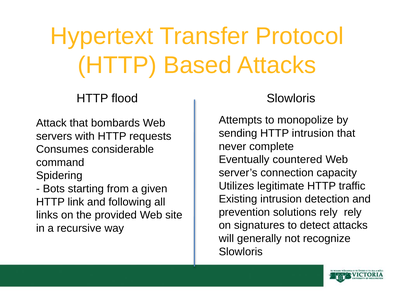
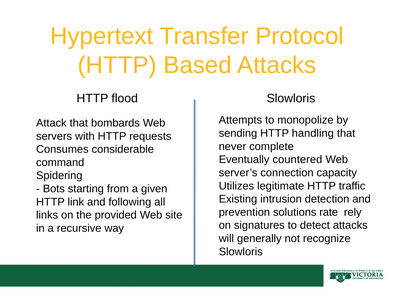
HTTP intrusion: intrusion -> handling
solutions rely: rely -> rate
